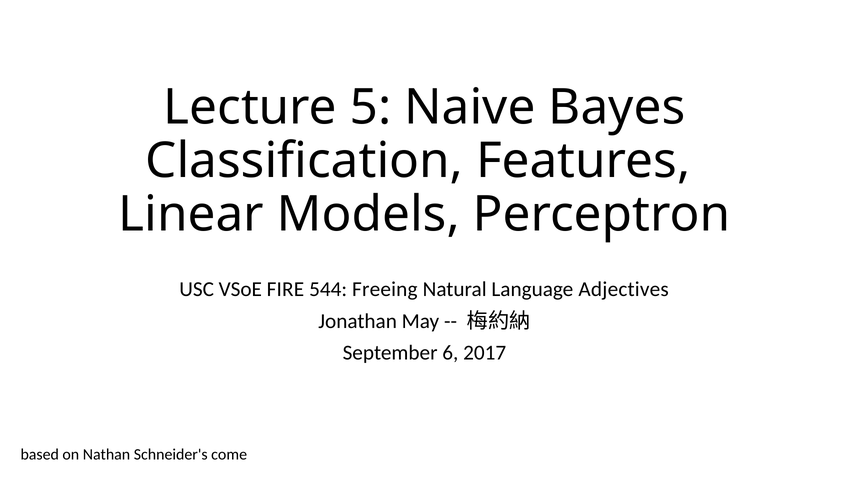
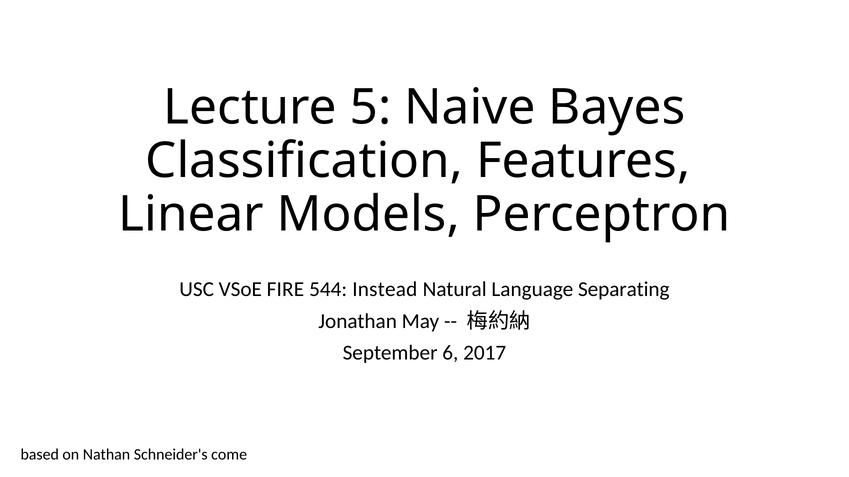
Freeing: Freeing -> Instead
Adjectives: Adjectives -> Separating
